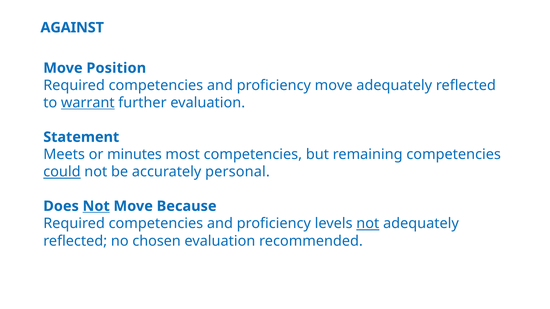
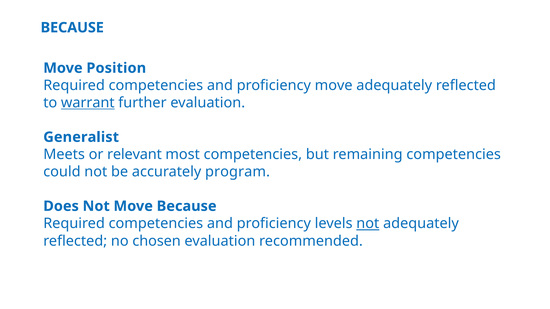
AGAINST at (72, 28): AGAINST -> BECAUSE
Statement: Statement -> Generalist
minutes: minutes -> relevant
could underline: present -> none
personal: personal -> program
Not at (96, 206) underline: present -> none
